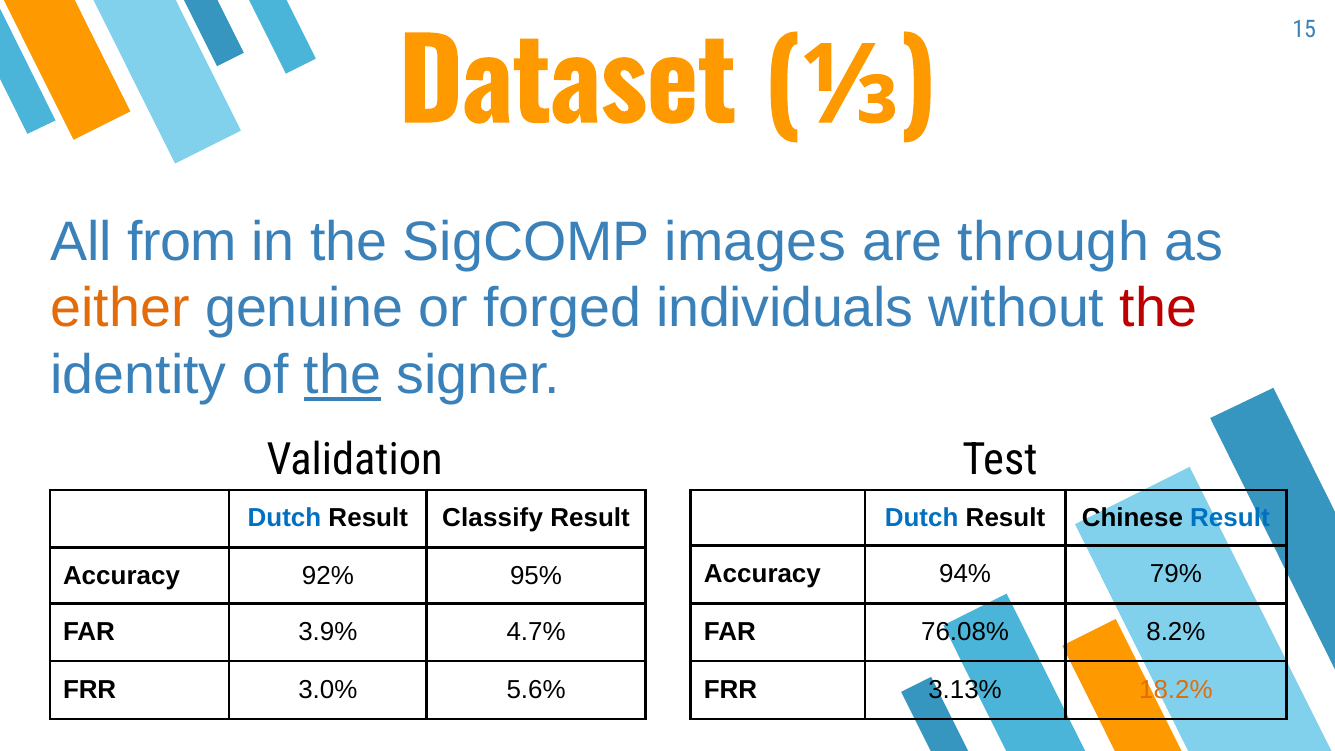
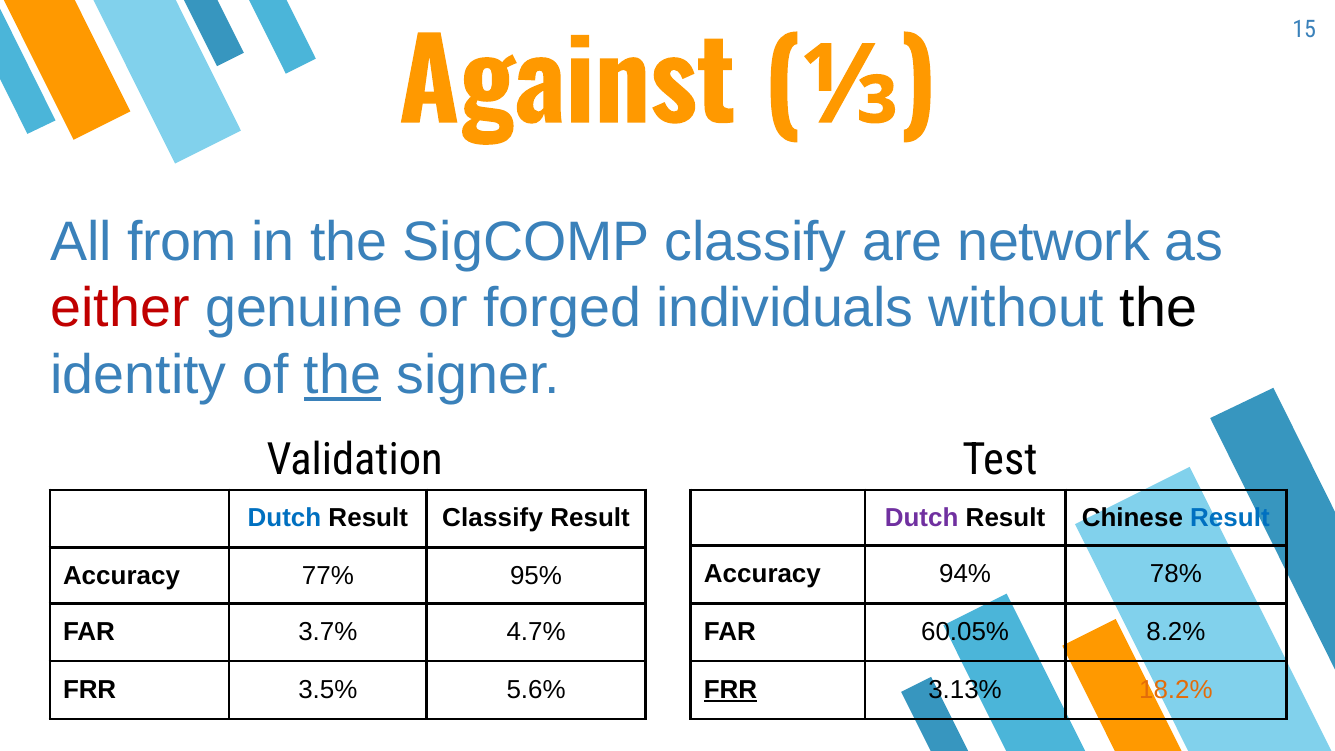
Dataset: Dataset -> Against
SigCOMP images: images -> classify
through: through -> network
either colour: orange -> red
the at (1159, 308) colour: red -> black
Dutch at (922, 518) colour: blue -> purple
79%: 79% -> 78%
92%: 92% -> 77%
3.9%: 3.9% -> 3.7%
76.08%: 76.08% -> 60.05%
3.0%: 3.0% -> 3.5%
FRR at (731, 690) underline: none -> present
